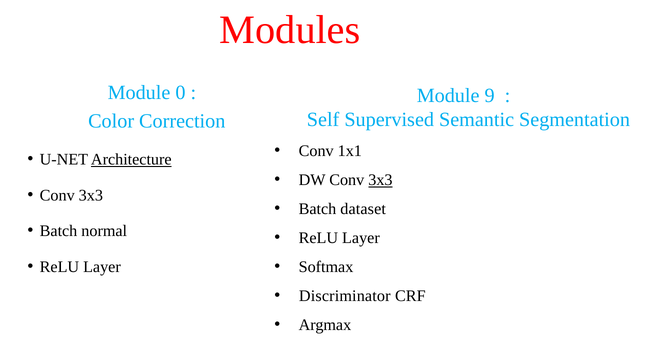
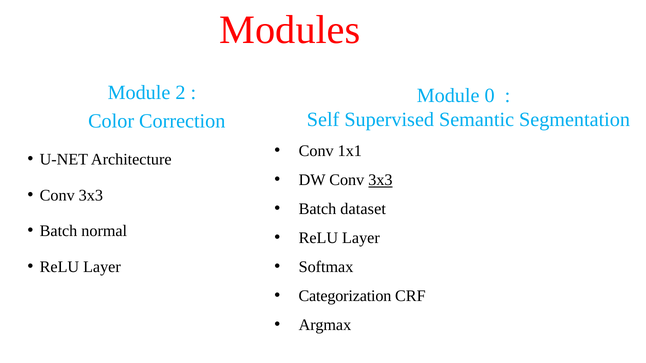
0: 0 -> 2
9: 9 -> 0
Architecture underline: present -> none
Discriminator: Discriminator -> Categorization
